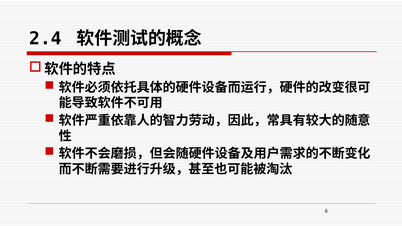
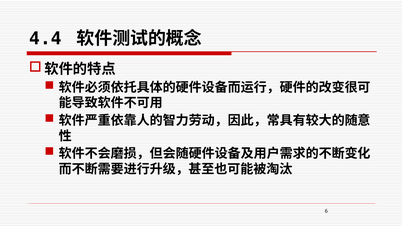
2.4: 2.4 -> 4.4
